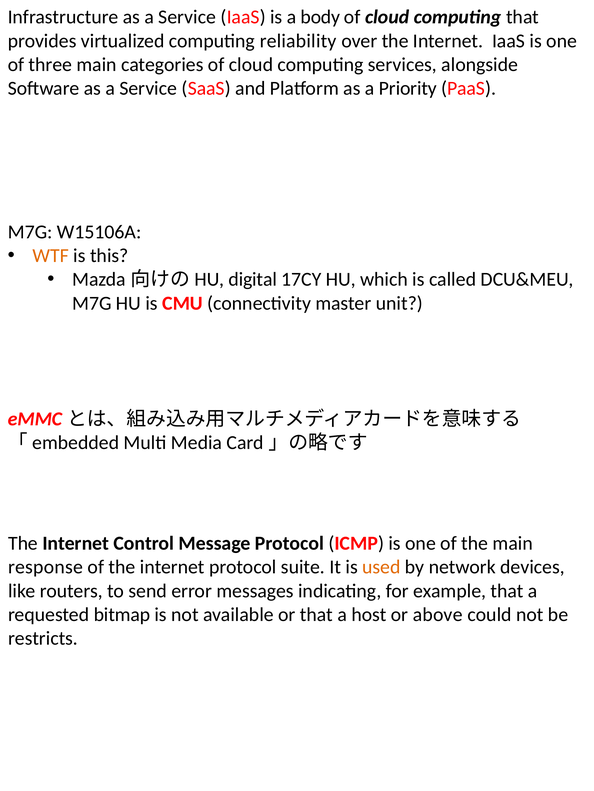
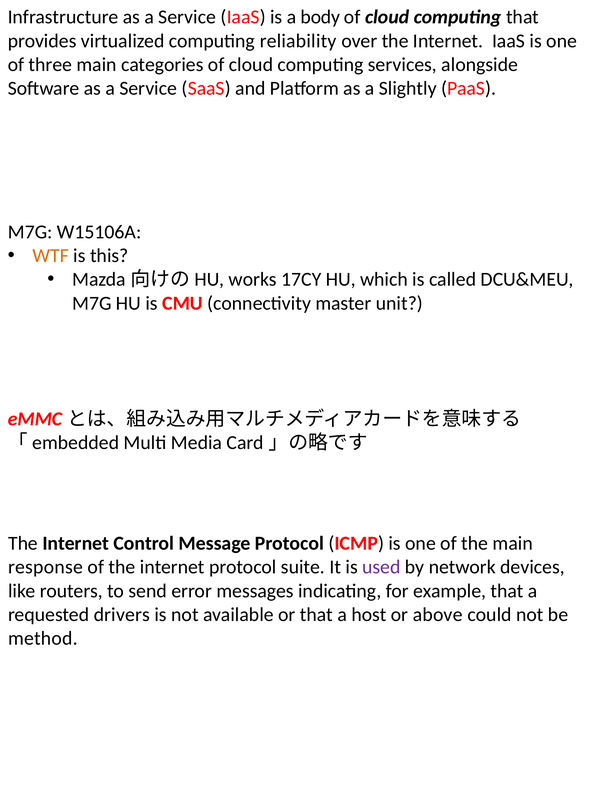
Priority: Priority -> Slightly
digital: digital -> works
used colour: orange -> purple
bitmap: bitmap -> drivers
restricts: restricts -> method
